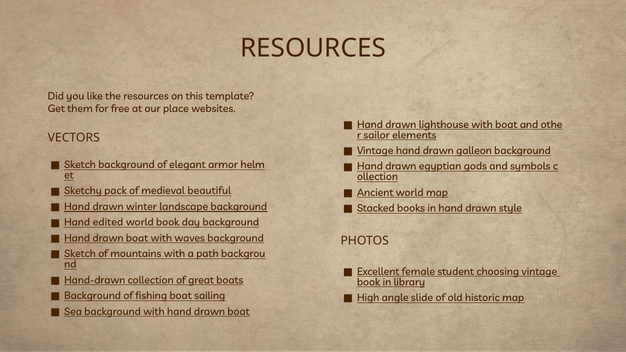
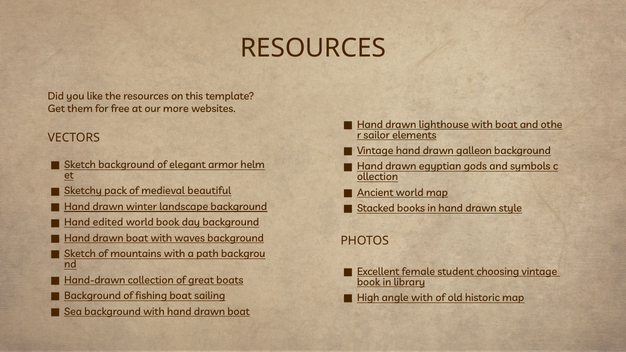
place: place -> more
angle slide: slide -> with
